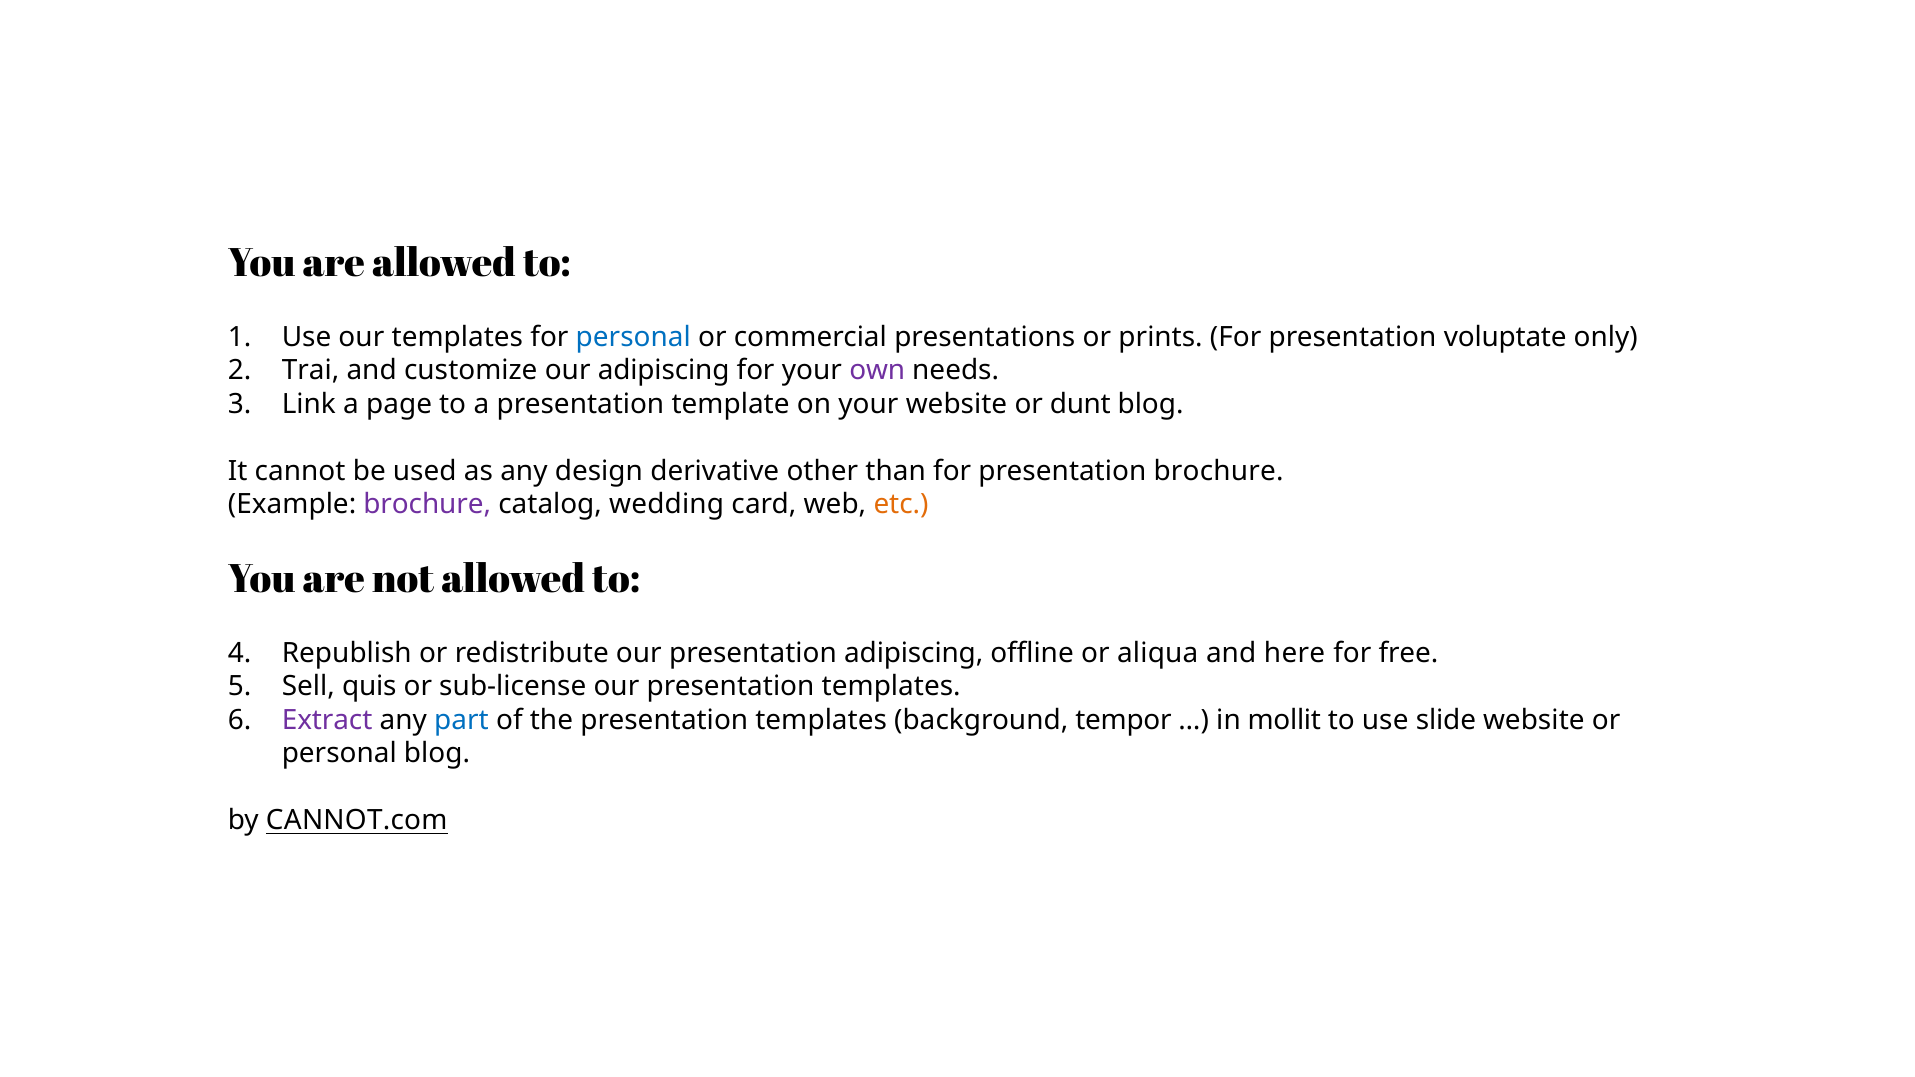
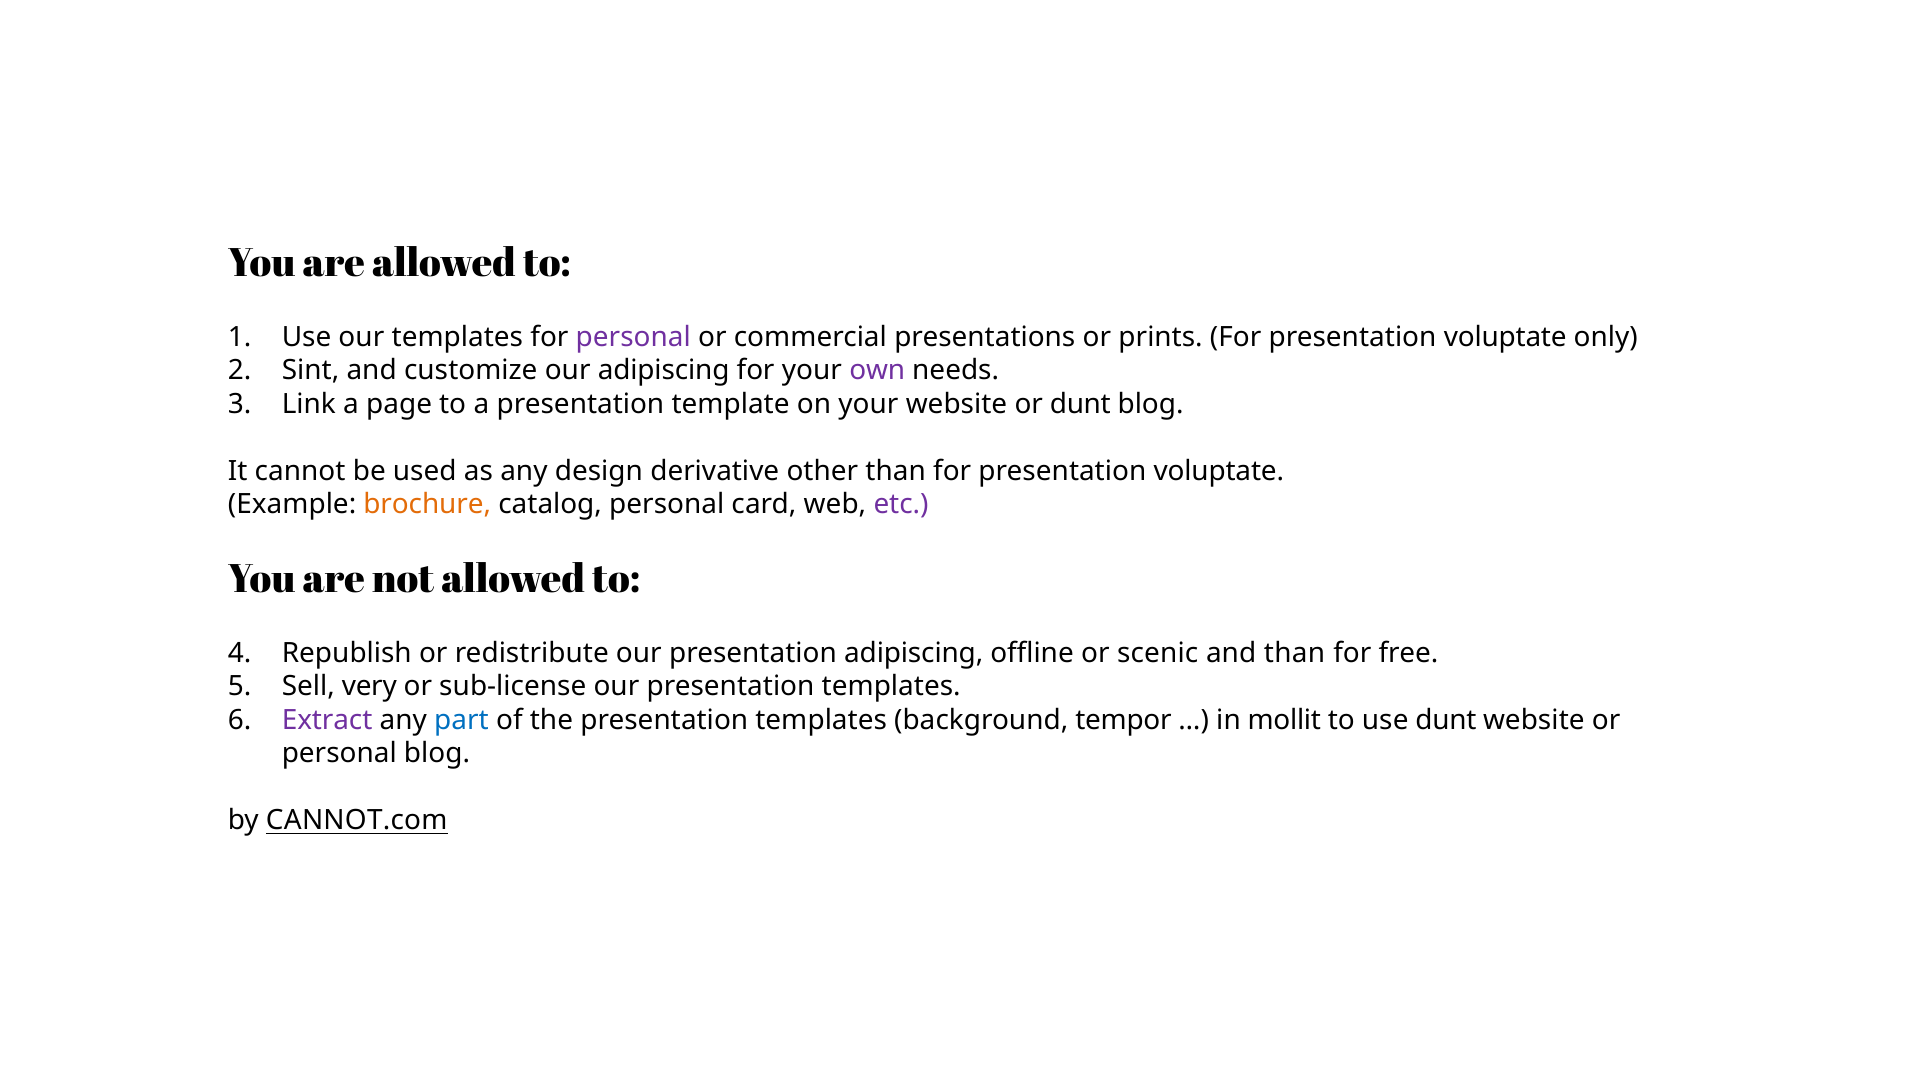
personal at (633, 337) colour: blue -> purple
Trai: Trai -> Sint
than for presentation brochure: brochure -> voluptate
brochure at (427, 505) colour: purple -> orange
catalog wedding: wedding -> personal
etc colour: orange -> purple
aliqua: aliqua -> scenic
and here: here -> than
quis: quis -> very
use slide: slide -> dunt
